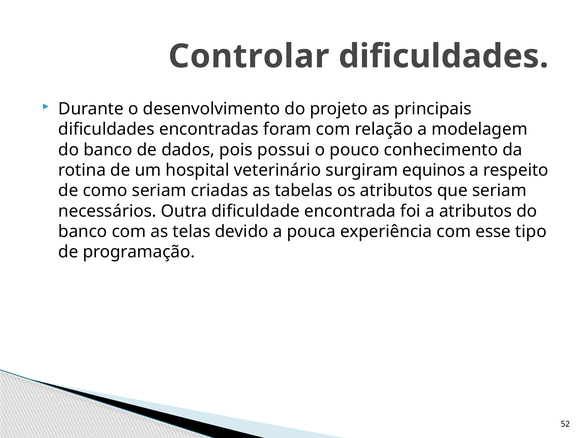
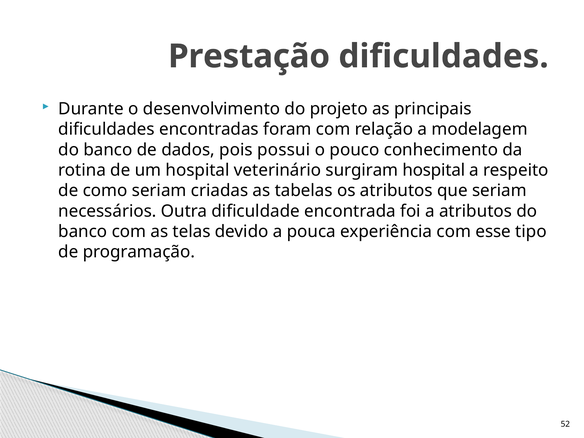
Controlar: Controlar -> Prestação
surgiram equinos: equinos -> hospital
